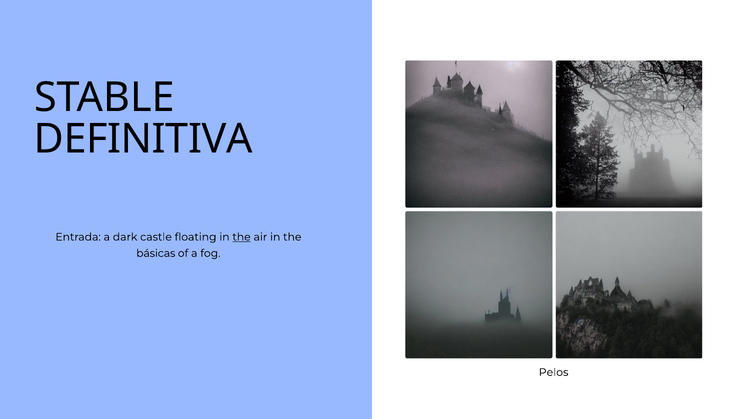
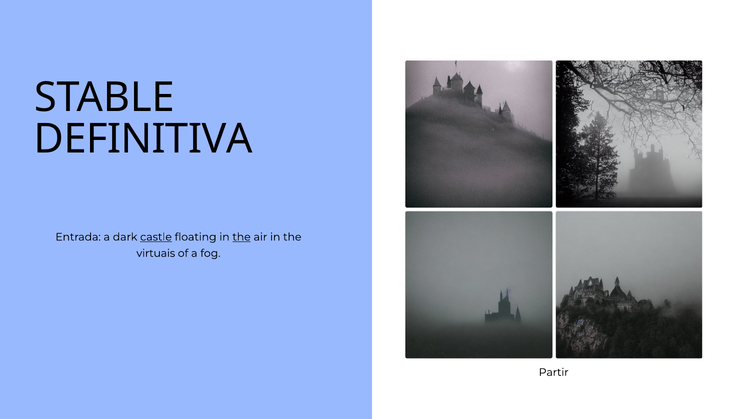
castle underline: none -> present
básicas: básicas -> virtuais
Pelos: Pelos -> Partir
